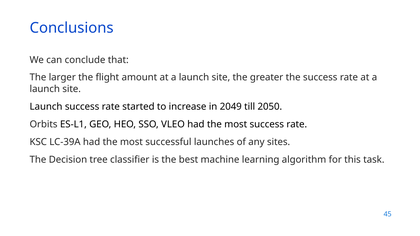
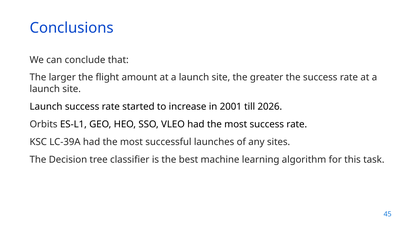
2049: 2049 -> 2001
2050: 2050 -> 2026
